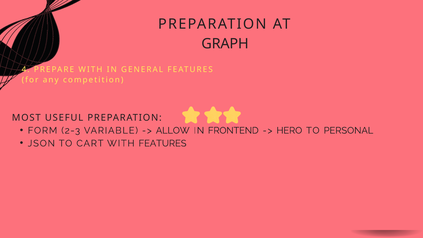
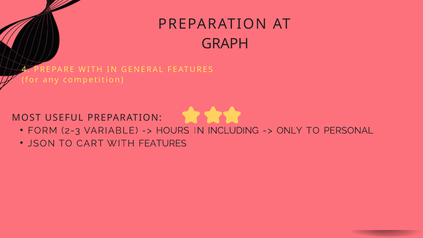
ALLOW: ALLOW -> HOURS
FRONTEND: FRONTEND -> INCLUDING
HERO: HERO -> ONLY
